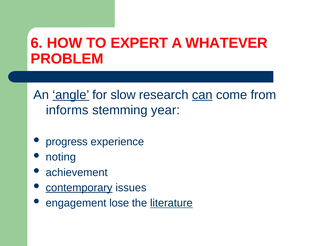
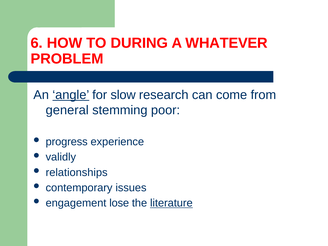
EXPERT: EXPERT -> DURING
can underline: present -> none
informs: informs -> general
year: year -> poor
noting: noting -> validly
achievement: achievement -> relationships
contemporary underline: present -> none
